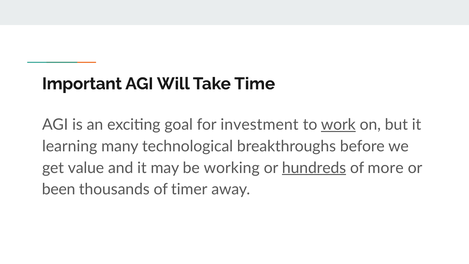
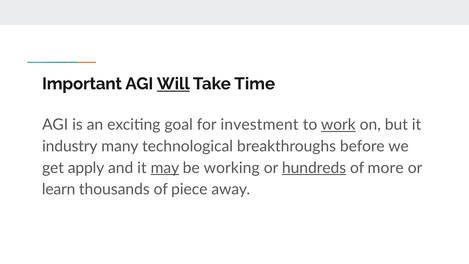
Will underline: none -> present
learning: learning -> industry
value: value -> apply
may underline: none -> present
been: been -> learn
timer: timer -> piece
